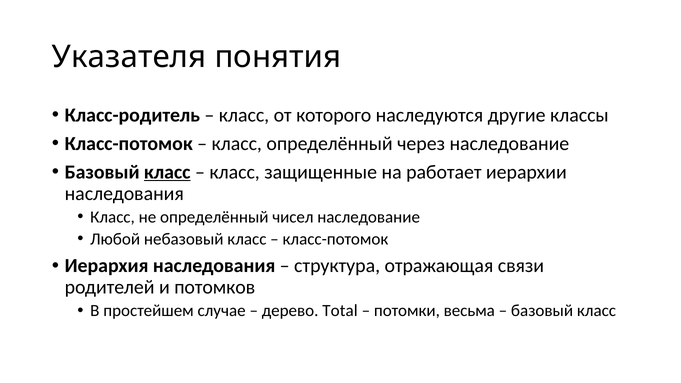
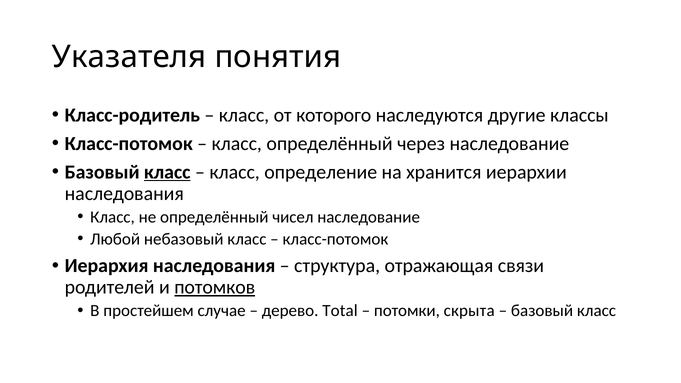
защищенные: защищенные -> определение
работает: работает -> хранится
потомков underline: none -> present
весьма: весьма -> скрыта
